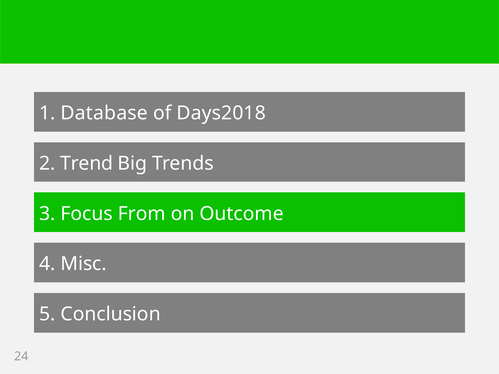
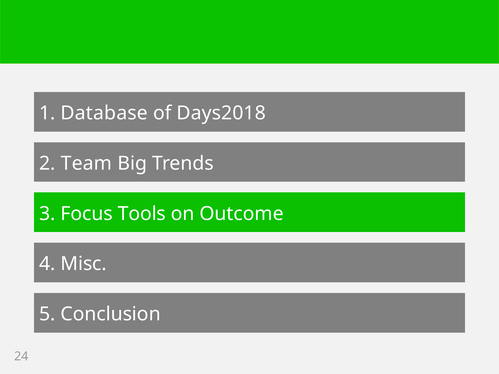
Trend: Trend -> Team
From: From -> Tools
